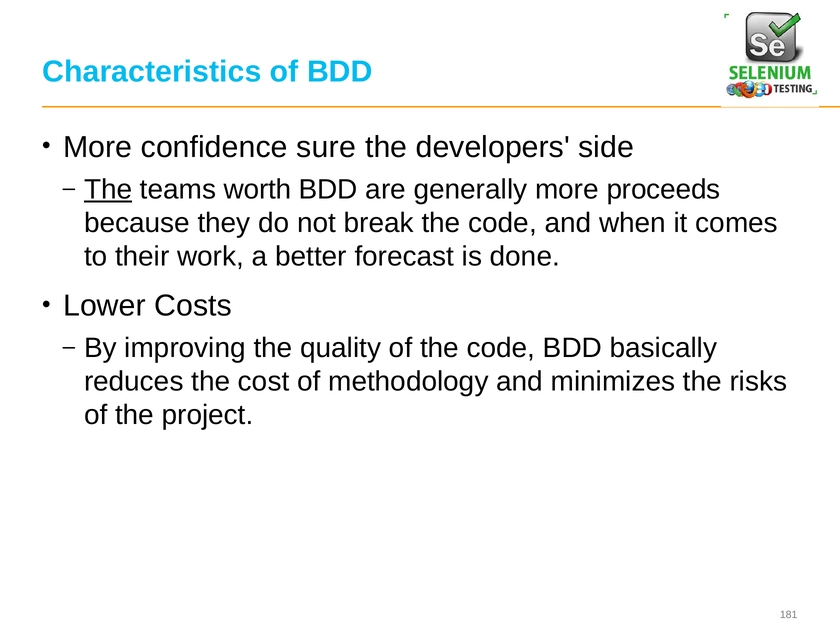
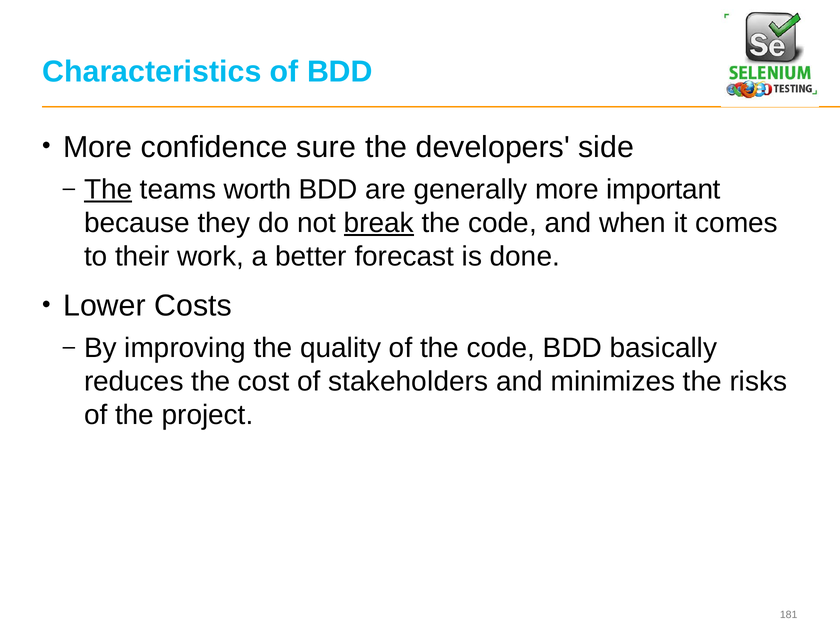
proceeds: proceeds -> important
break underline: none -> present
methodology: methodology -> stakeholders
